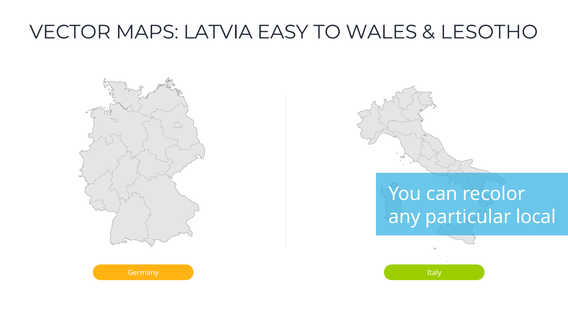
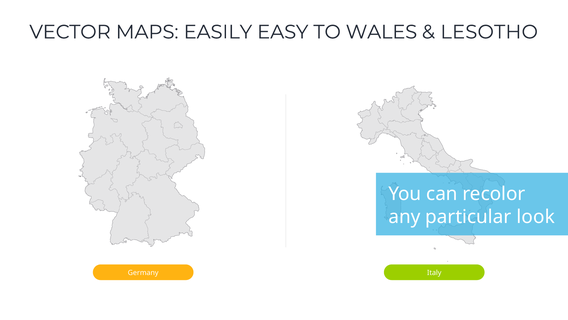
LATVIA: LATVIA -> EASILY
local: local -> look
